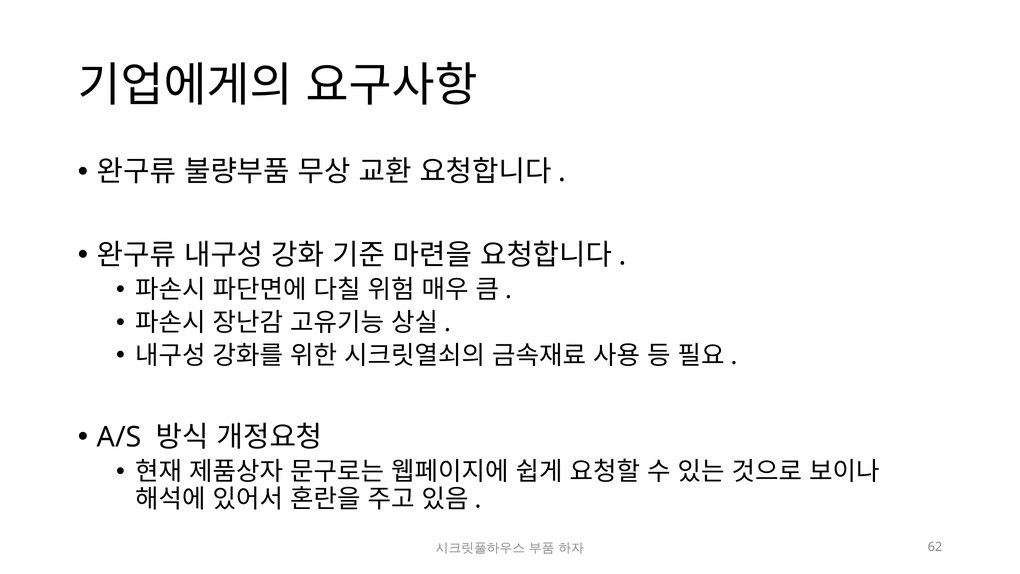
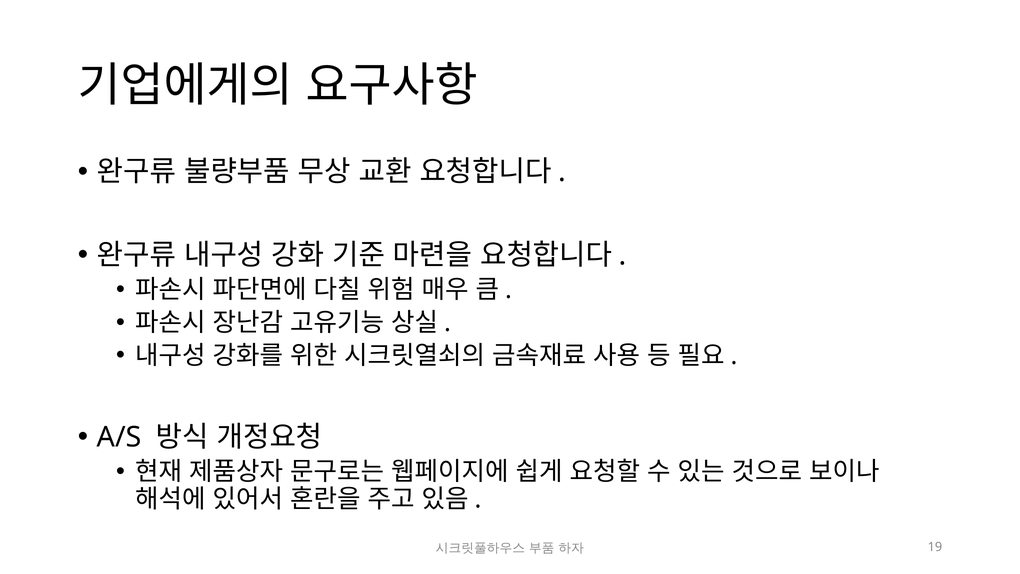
62: 62 -> 19
